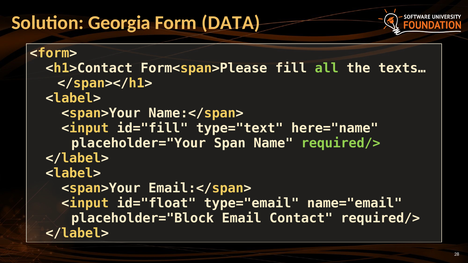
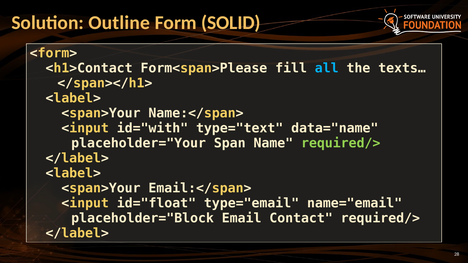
Georgia: Georgia -> Outline
DATA: DATA -> SOLID
all colour: light green -> light blue
id="fill: id="fill -> id="with
here="name: here="name -> data="name
